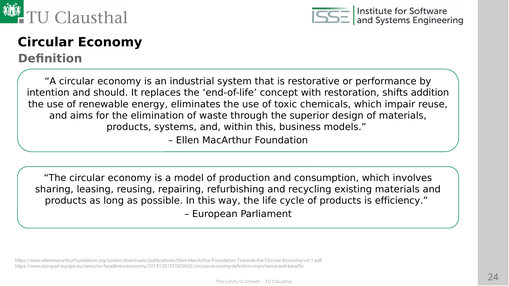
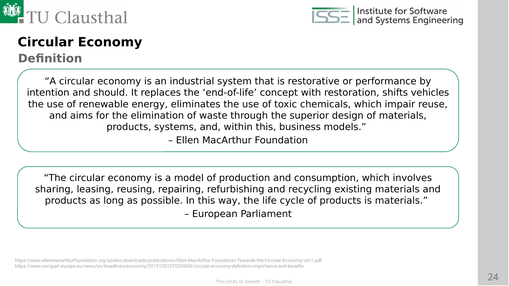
addition: addition -> vehicles
is efficiency: efficiency -> materials
